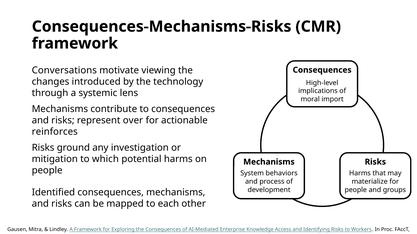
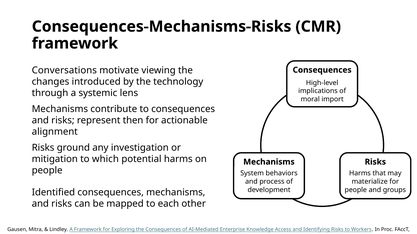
over: over -> then
reinforces: reinforces -> alignment
